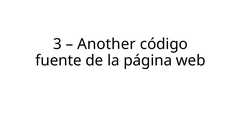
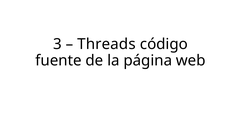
Another: Another -> Threads
